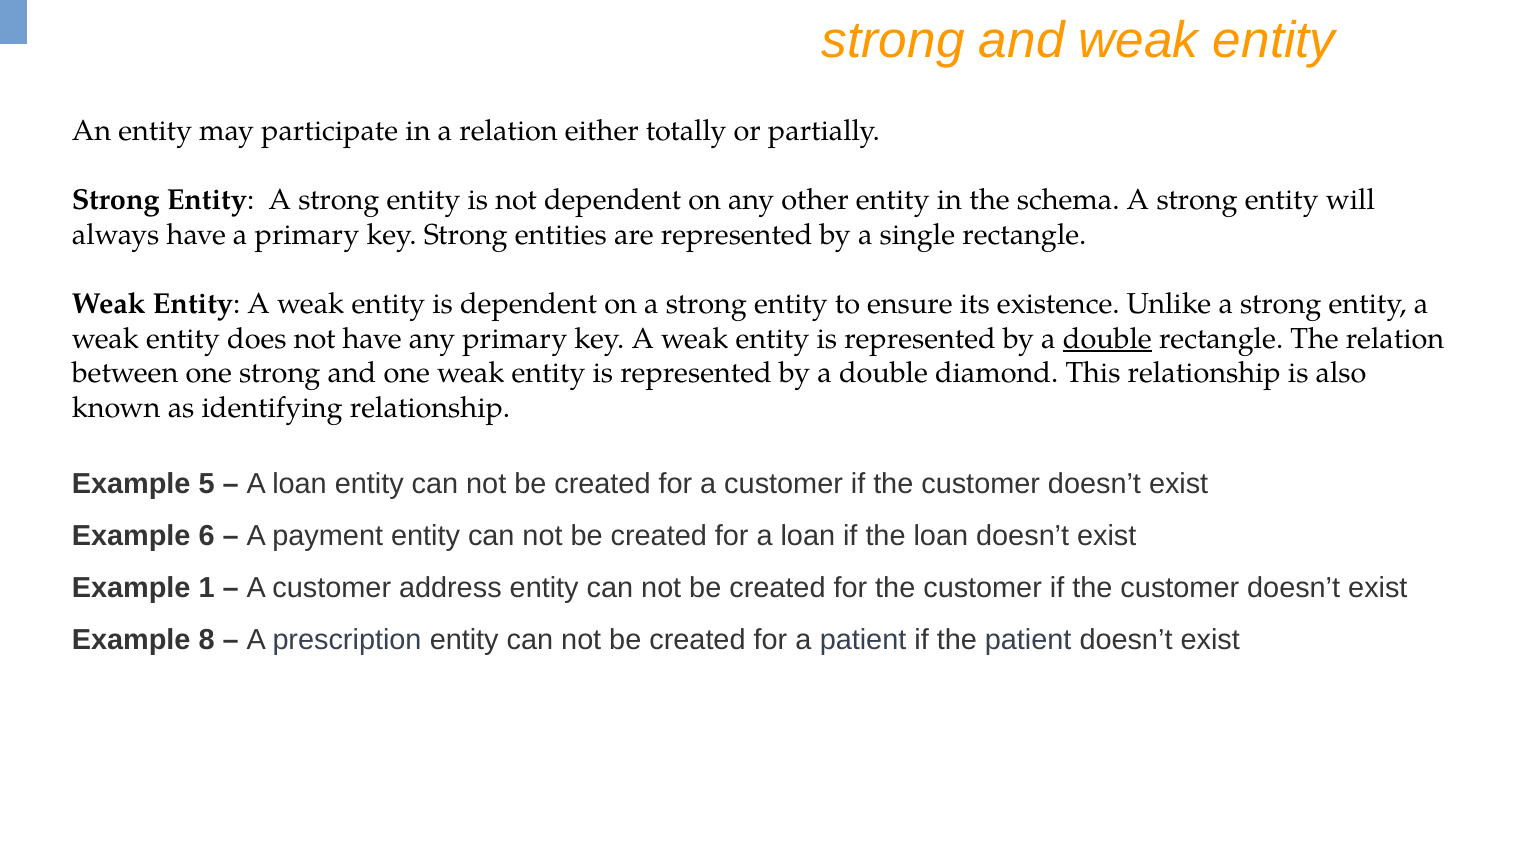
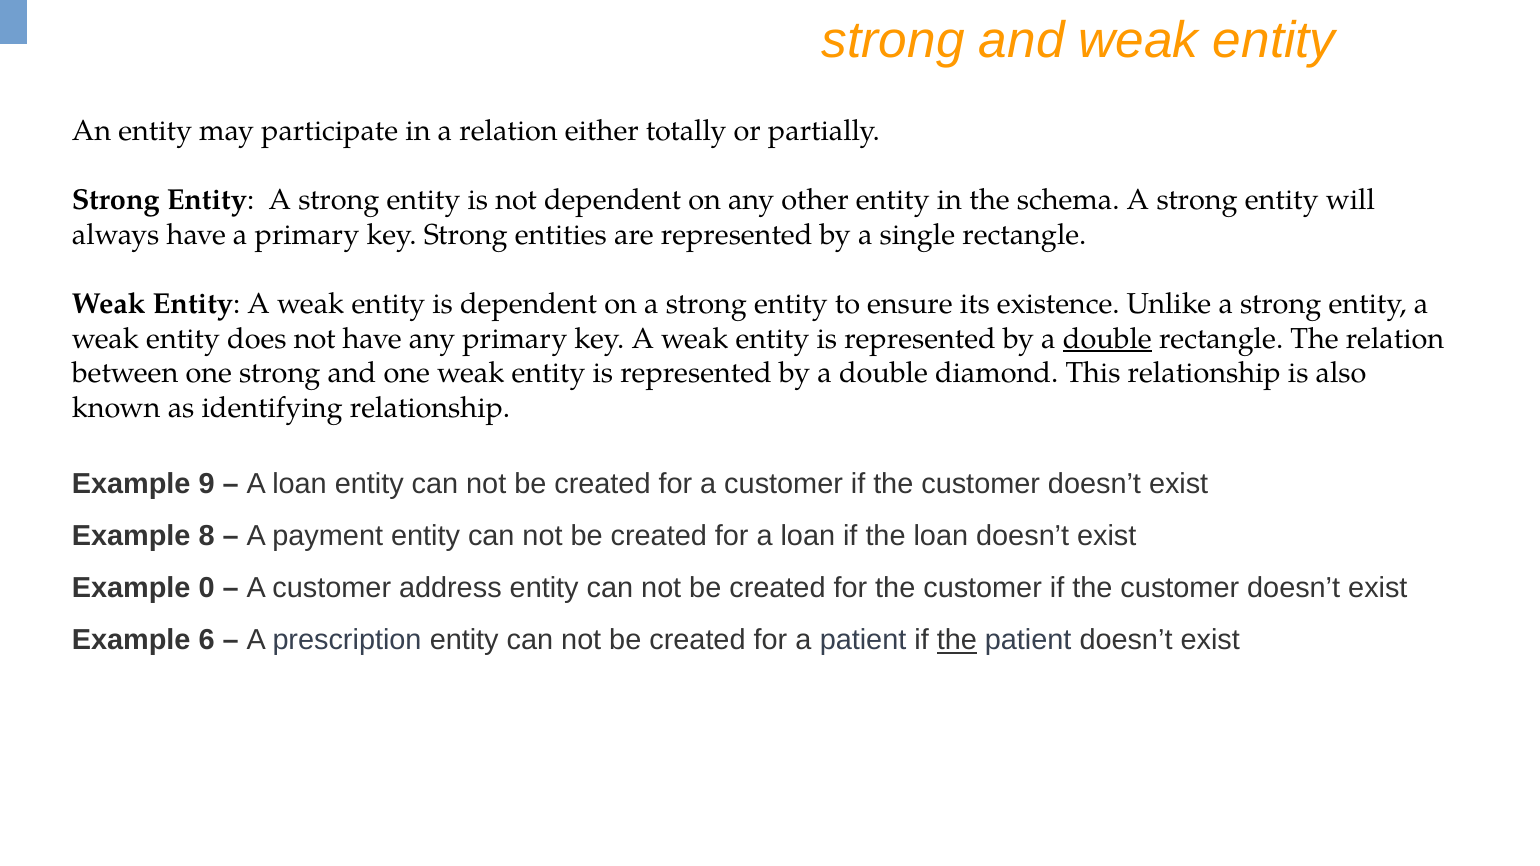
5: 5 -> 9
6: 6 -> 8
1: 1 -> 0
8: 8 -> 6
the at (957, 640) underline: none -> present
